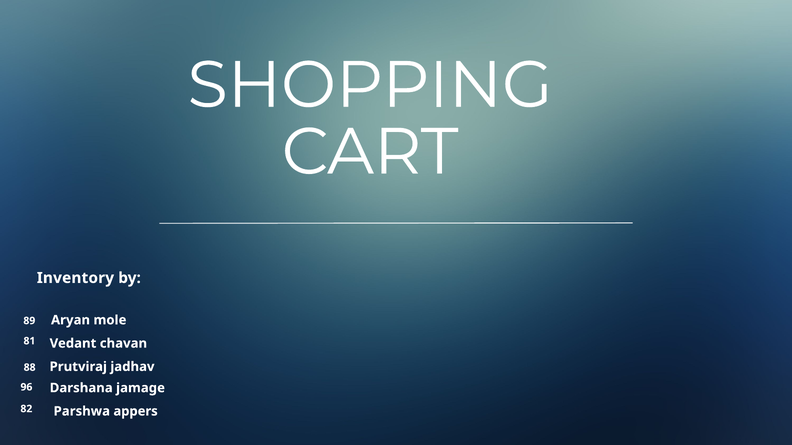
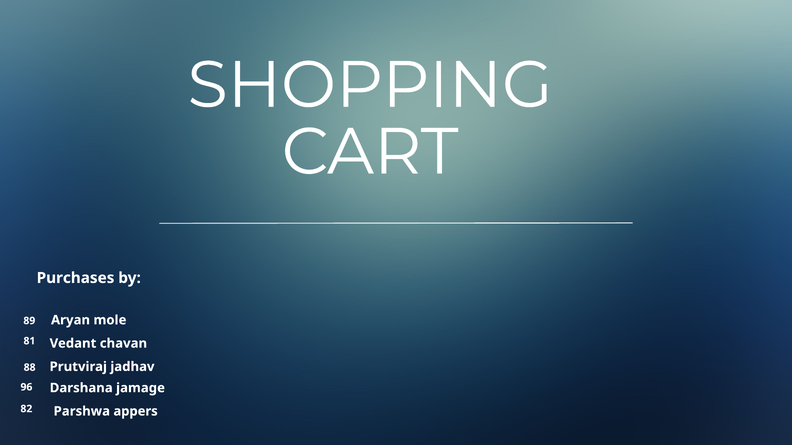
Inventory: Inventory -> Purchases
